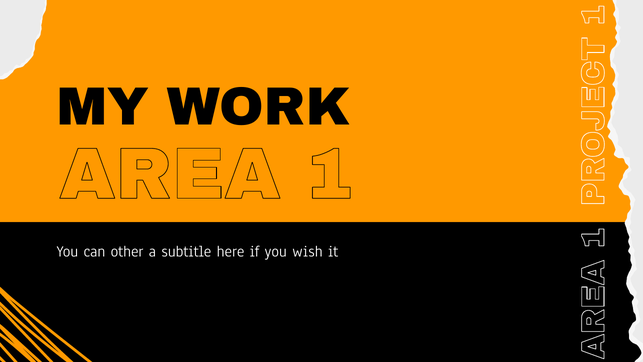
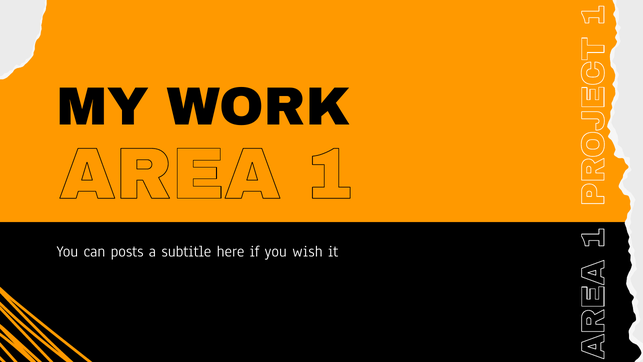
other: other -> posts
